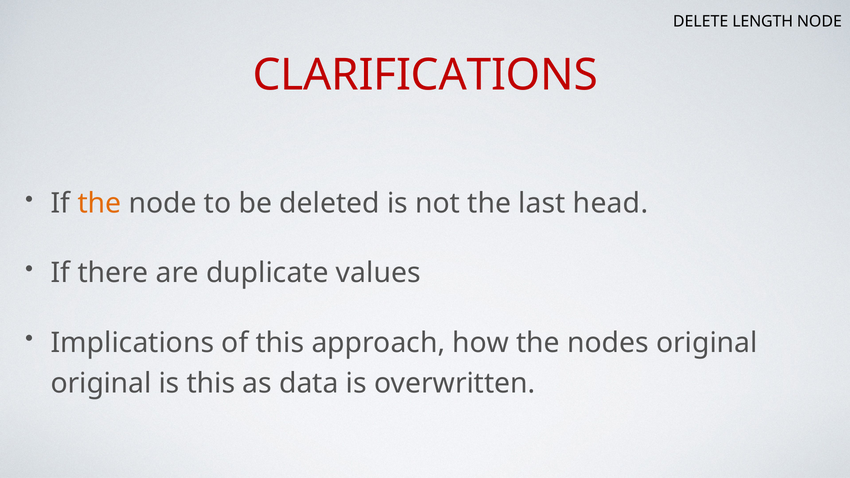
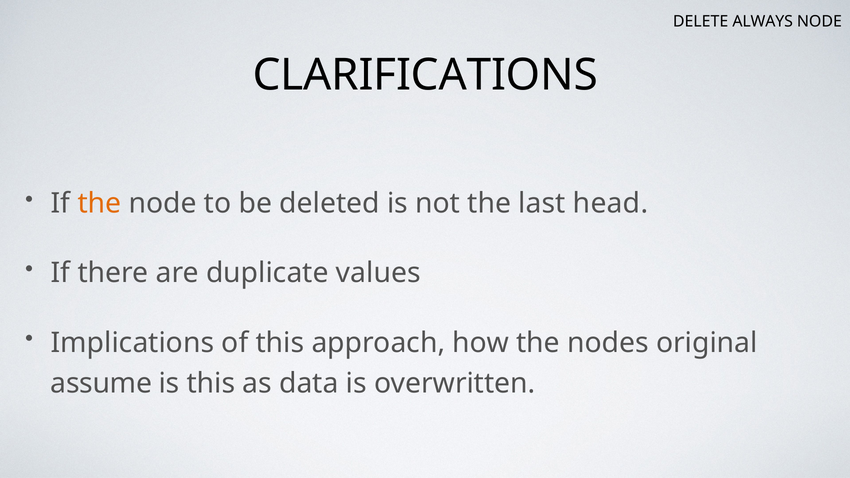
LENGTH: LENGTH -> ALWAYS
CLARIFICATIONS colour: red -> black
original at (101, 384): original -> assume
